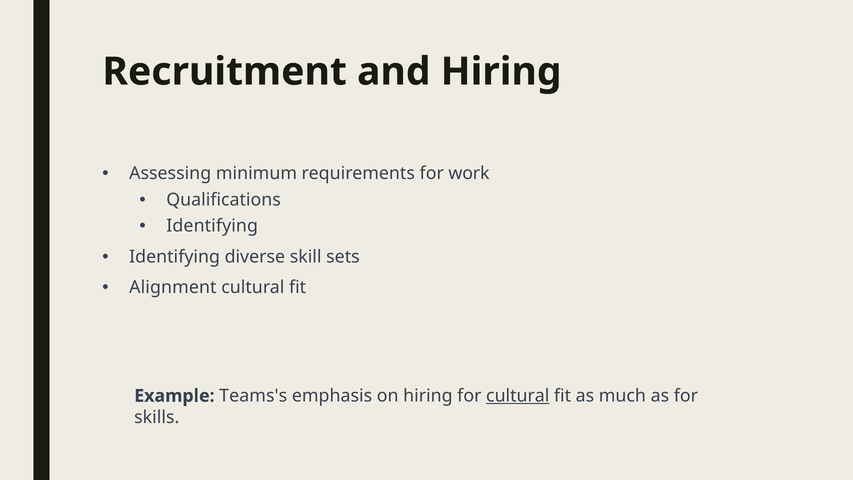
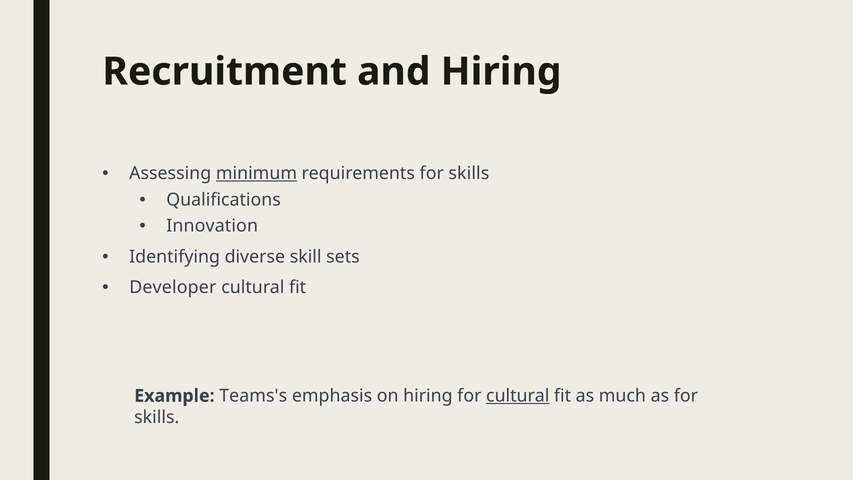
minimum underline: none -> present
requirements for work: work -> skills
Identifying at (212, 226): Identifying -> Innovation
Alignment: Alignment -> Developer
